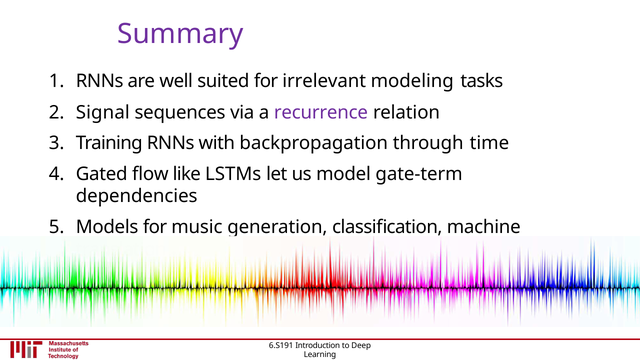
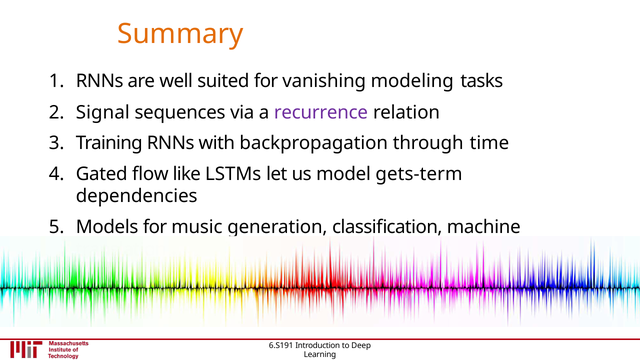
Summary colour: purple -> orange
irrelevant: irrelevant -> vanishing
gate-term: gate-term -> gets-term
